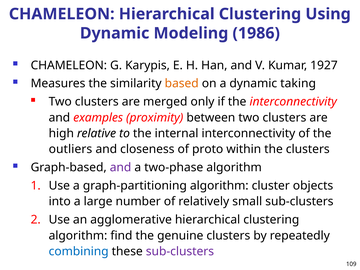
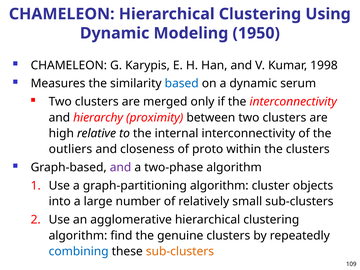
1986: 1986 -> 1950
1927: 1927 -> 1998
based colour: orange -> blue
taking: taking -> serum
examples: examples -> hierarchy
sub-clusters at (180, 251) colour: purple -> orange
